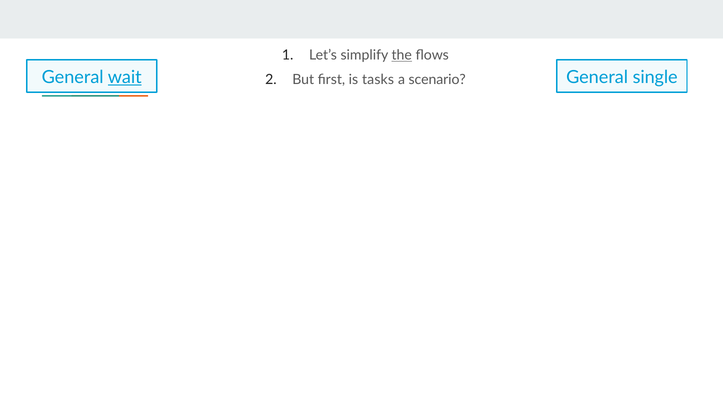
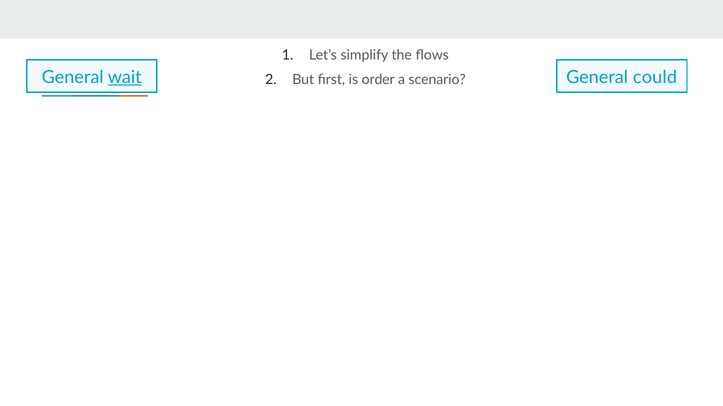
the underline: present -> none
single: single -> could
tasks: tasks -> order
